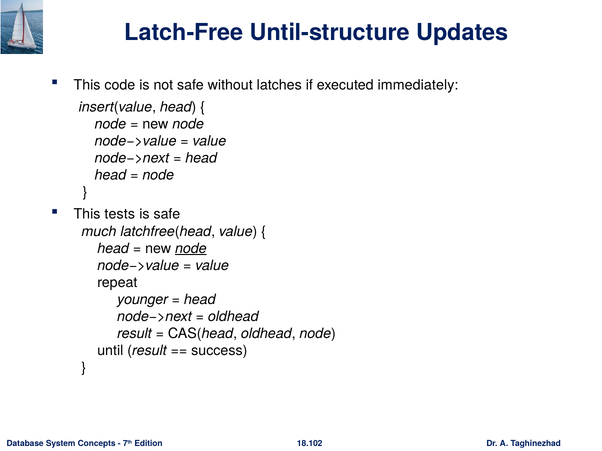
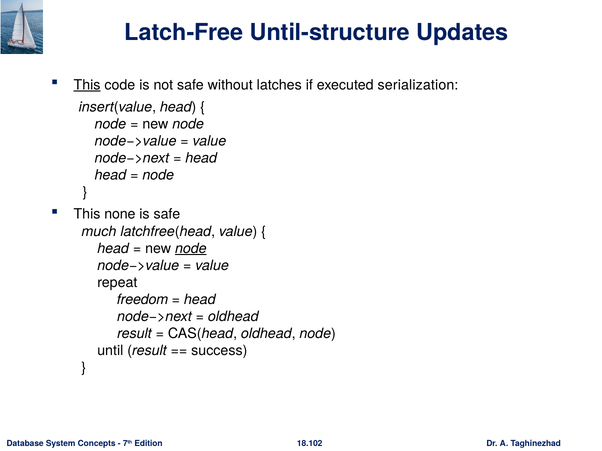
This at (87, 85) underline: none -> present
immediately: immediately -> serialization
tests: tests -> none
younger: younger -> freedom
